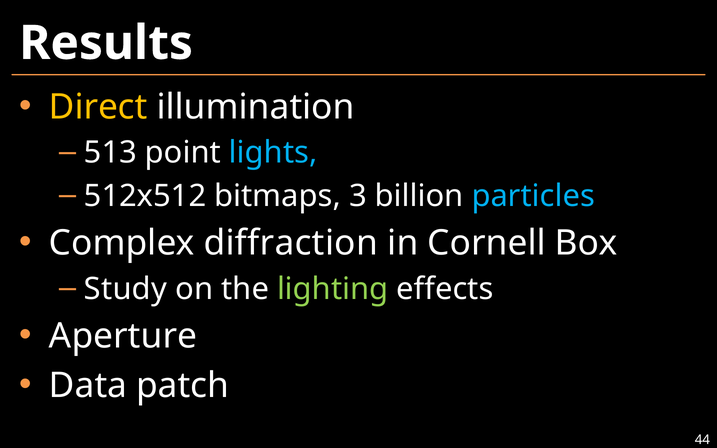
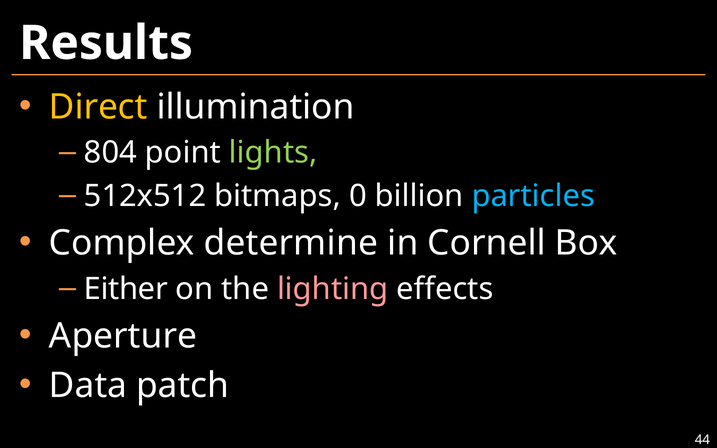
513: 513 -> 804
lights colour: light blue -> light green
3: 3 -> 0
diffraction: diffraction -> determine
Study: Study -> Either
lighting colour: light green -> pink
